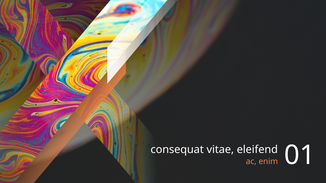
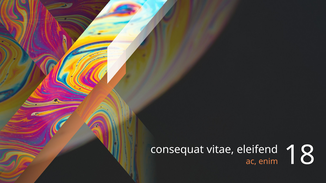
01: 01 -> 18
